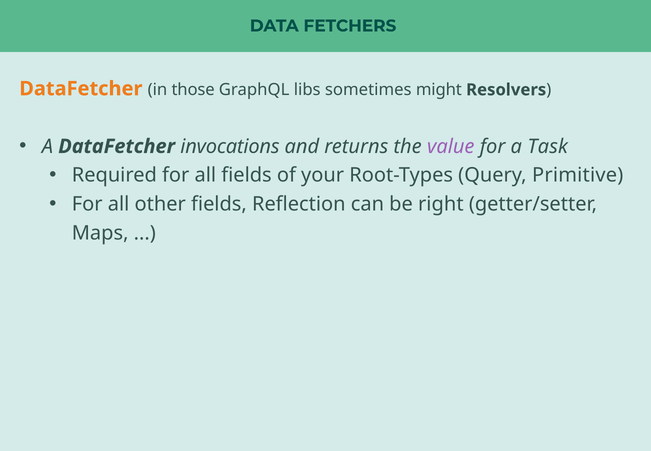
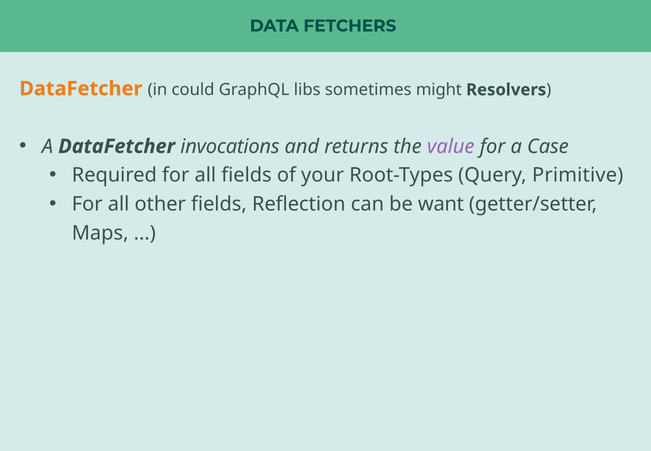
those: those -> could
Task: Task -> Case
right: right -> want
